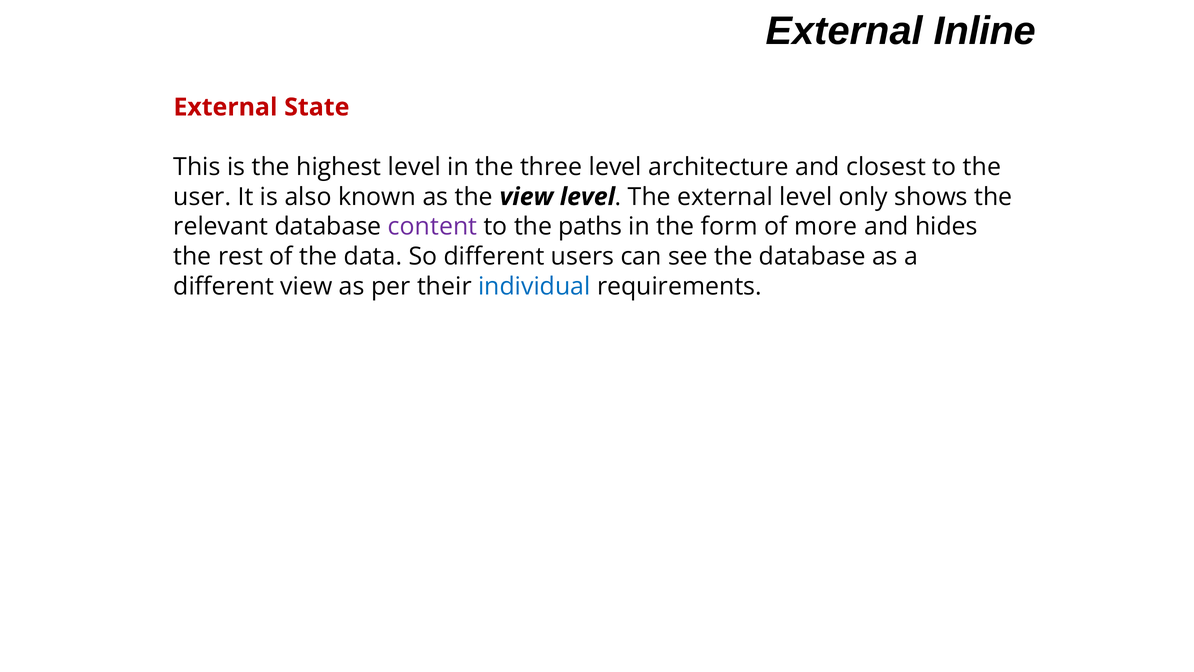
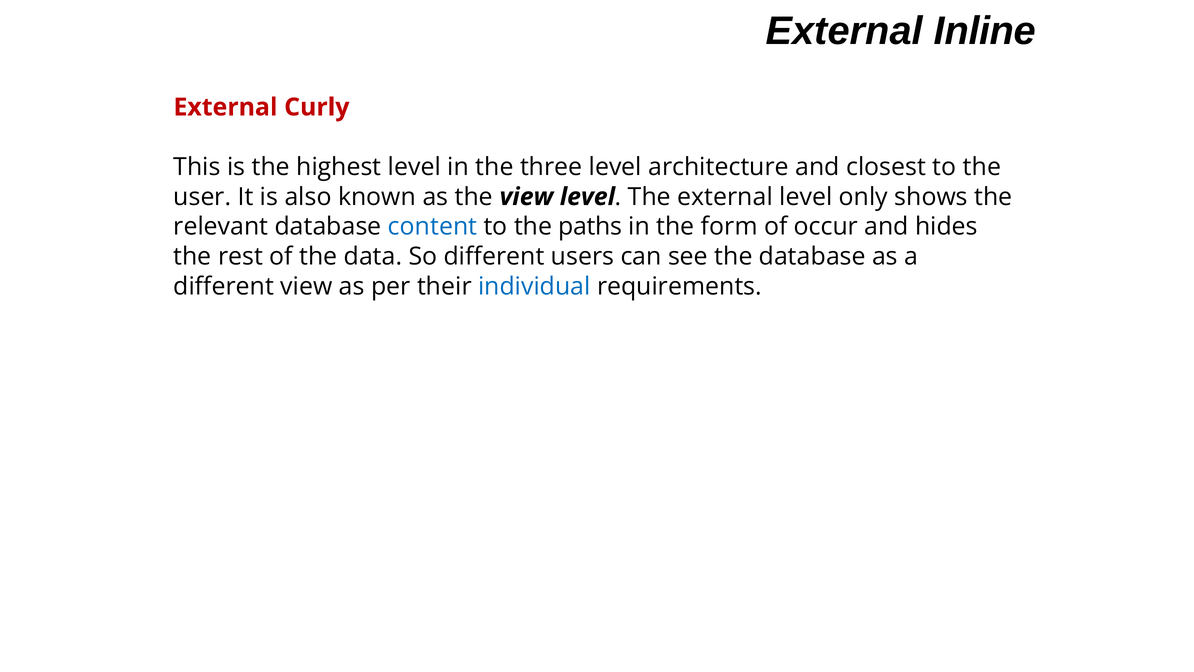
State: State -> Curly
content colour: purple -> blue
more: more -> occur
